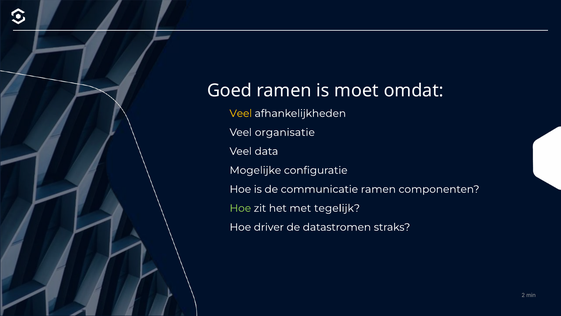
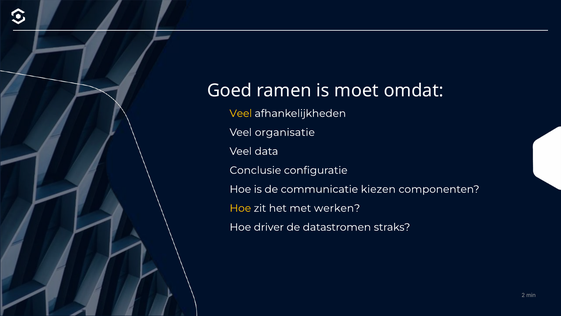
Mogelijke: Mogelijke -> Conclusie
communicatie ramen: ramen -> kiezen
Hoe at (240, 208) colour: light green -> yellow
tegelijk: tegelijk -> werken
